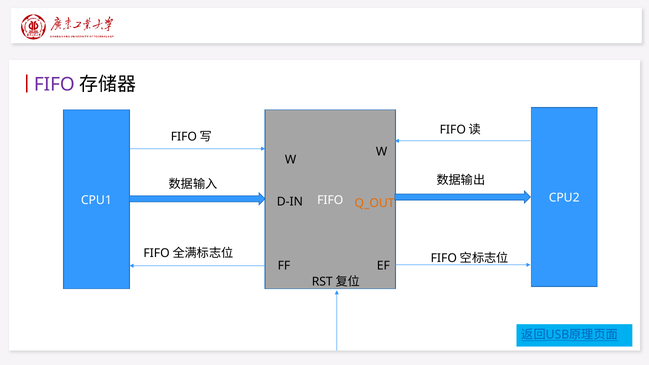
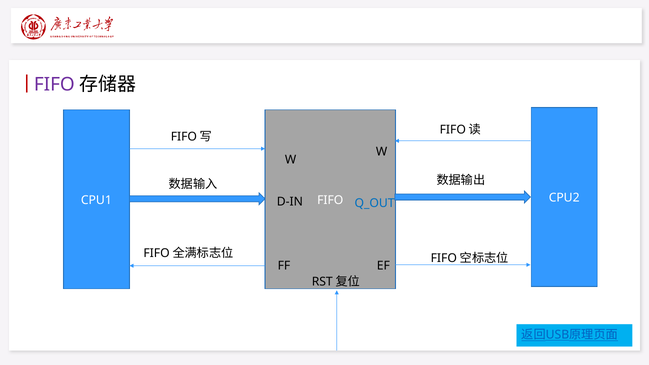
Q_OUT colour: orange -> blue
